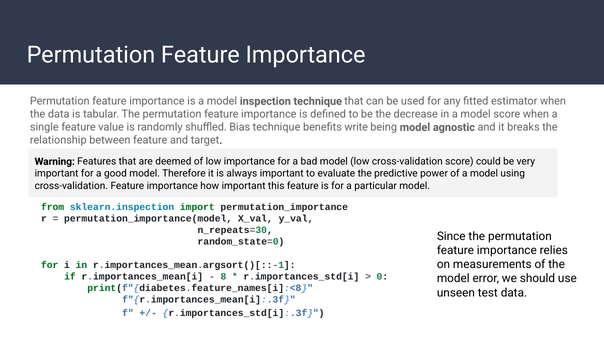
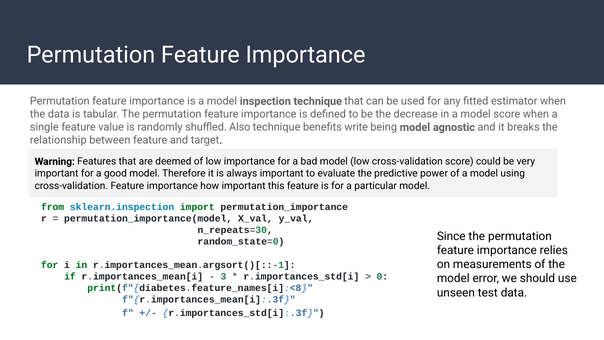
Bias: Bias -> Also
8: 8 -> 3
